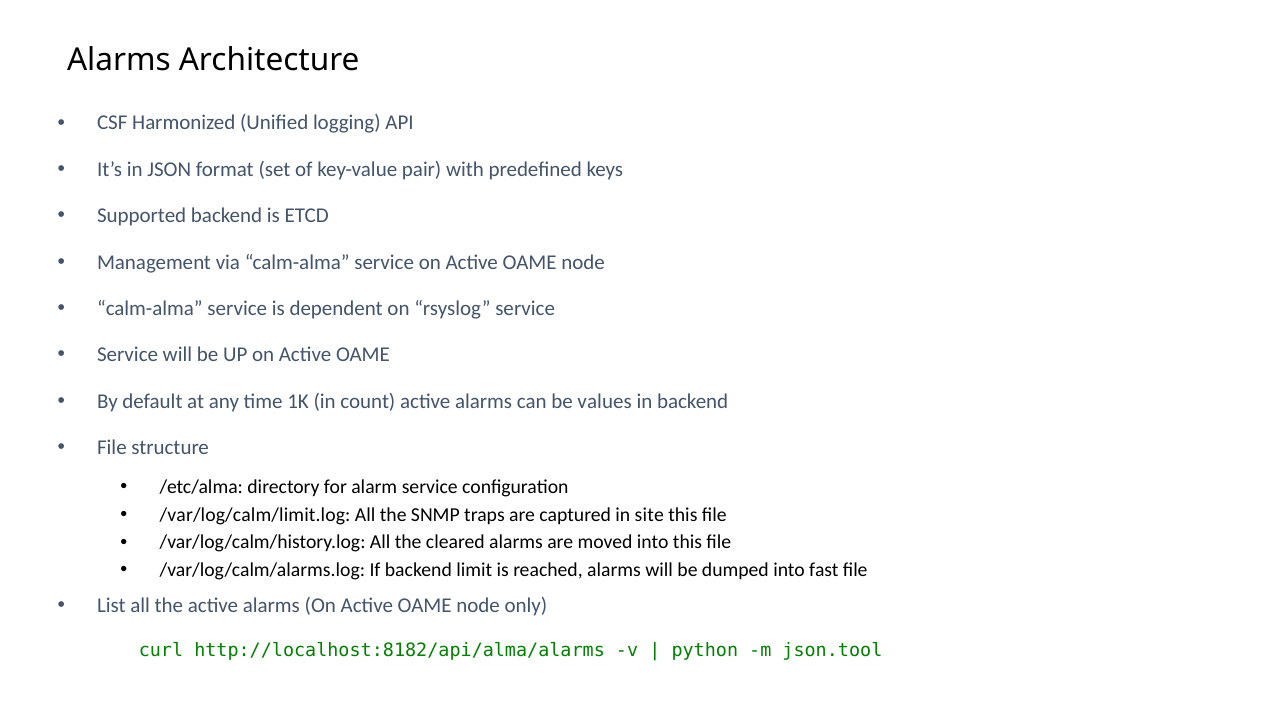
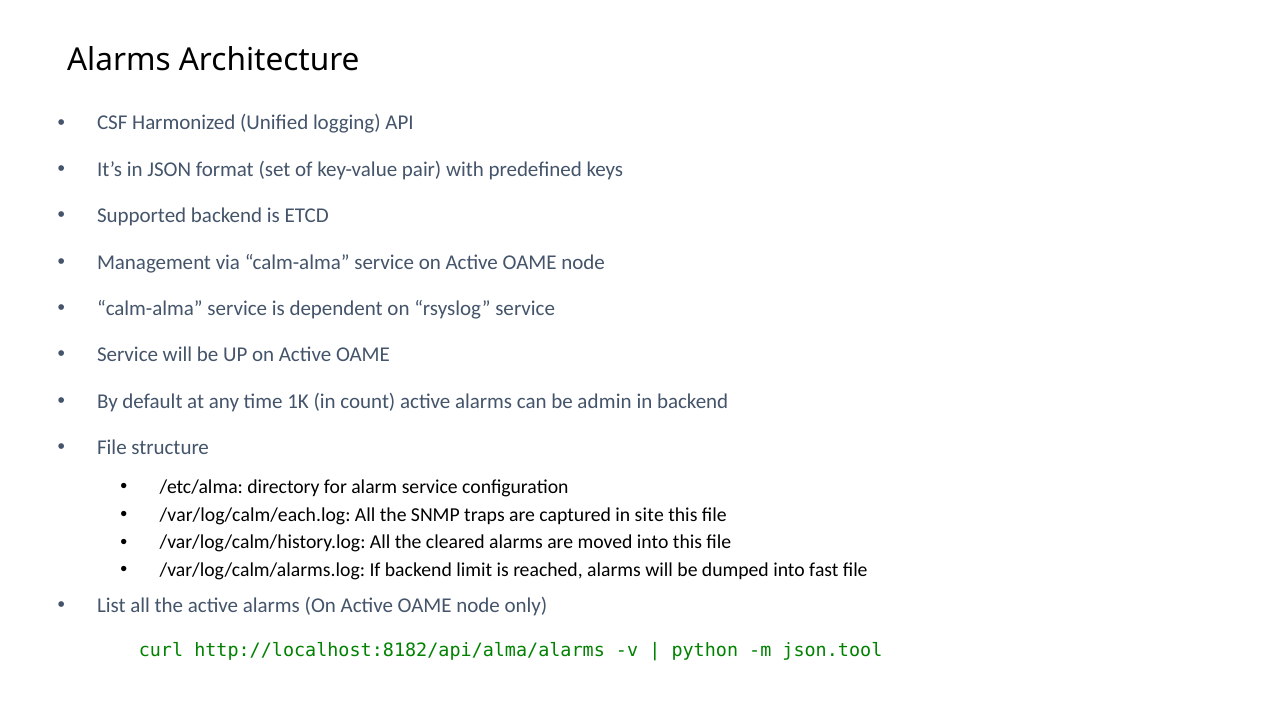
values: values -> admin
/var/log/calm/limit.log: /var/log/calm/limit.log -> /var/log/calm/each.log
